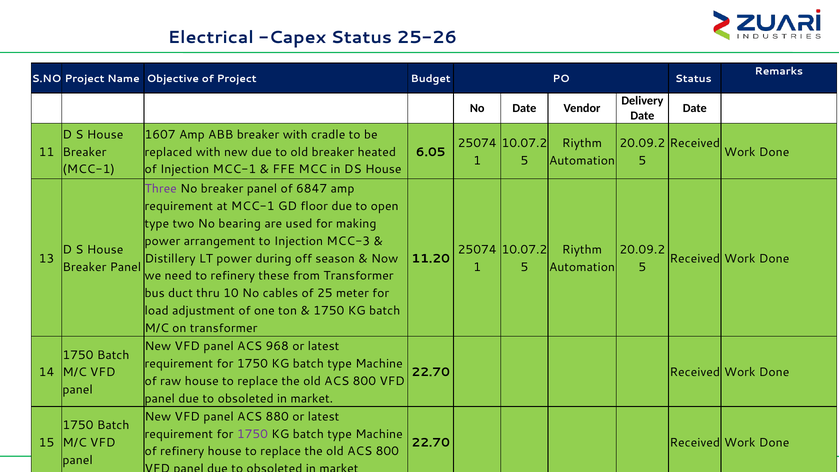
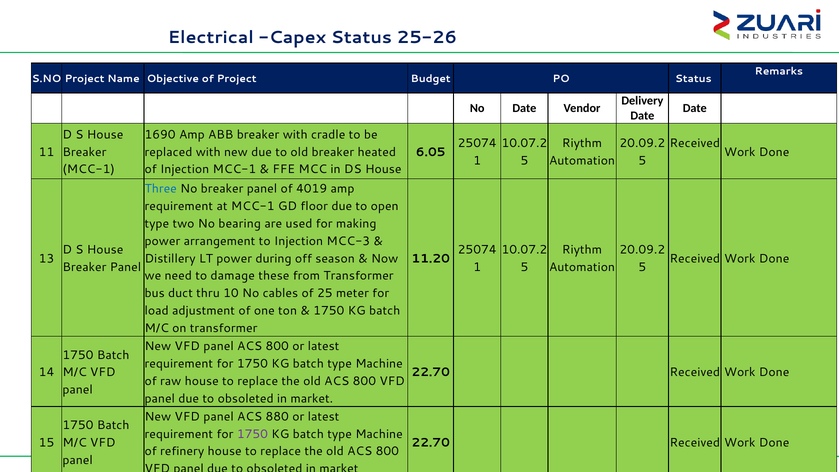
1607: 1607 -> 1690
Three colour: purple -> blue
6847: 6847 -> 4019
to refinery: refinery -> damage
panel ACS 968: 968 -> 800
